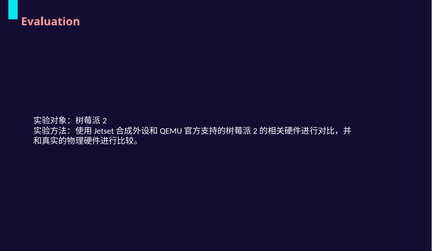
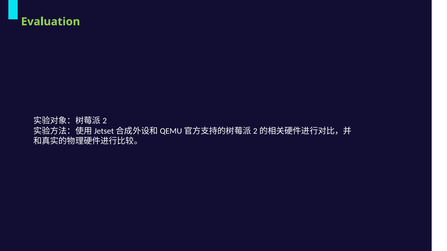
Evaluation colour: pink -> light green
